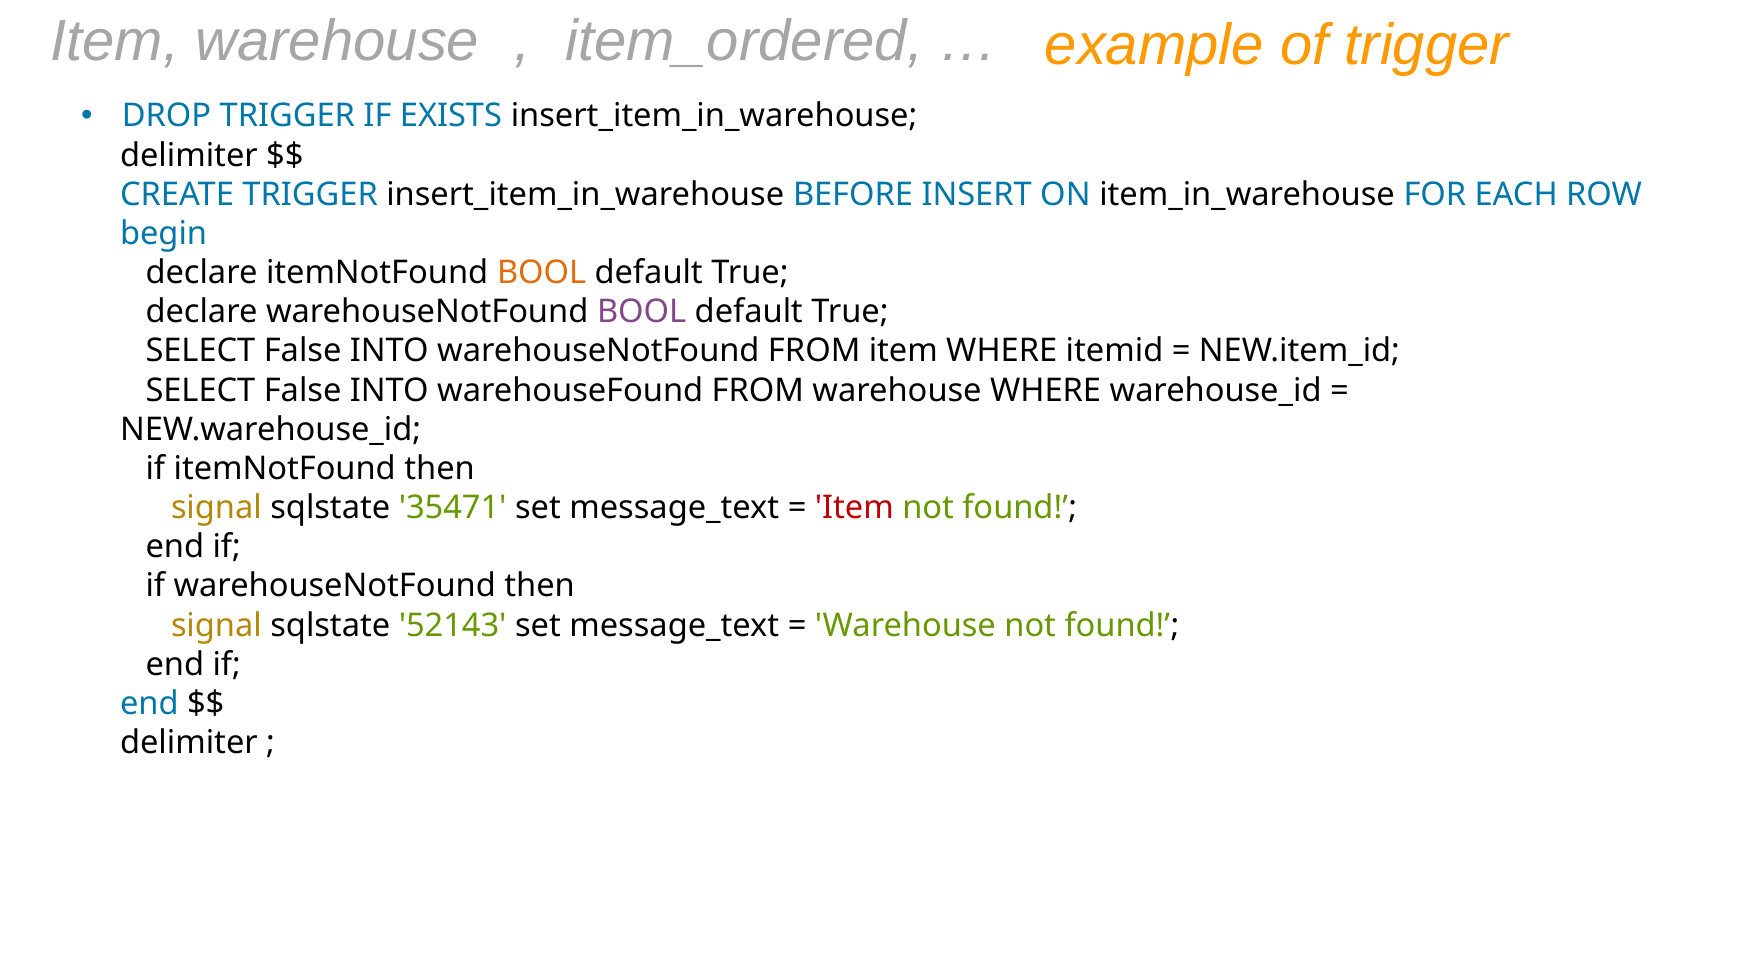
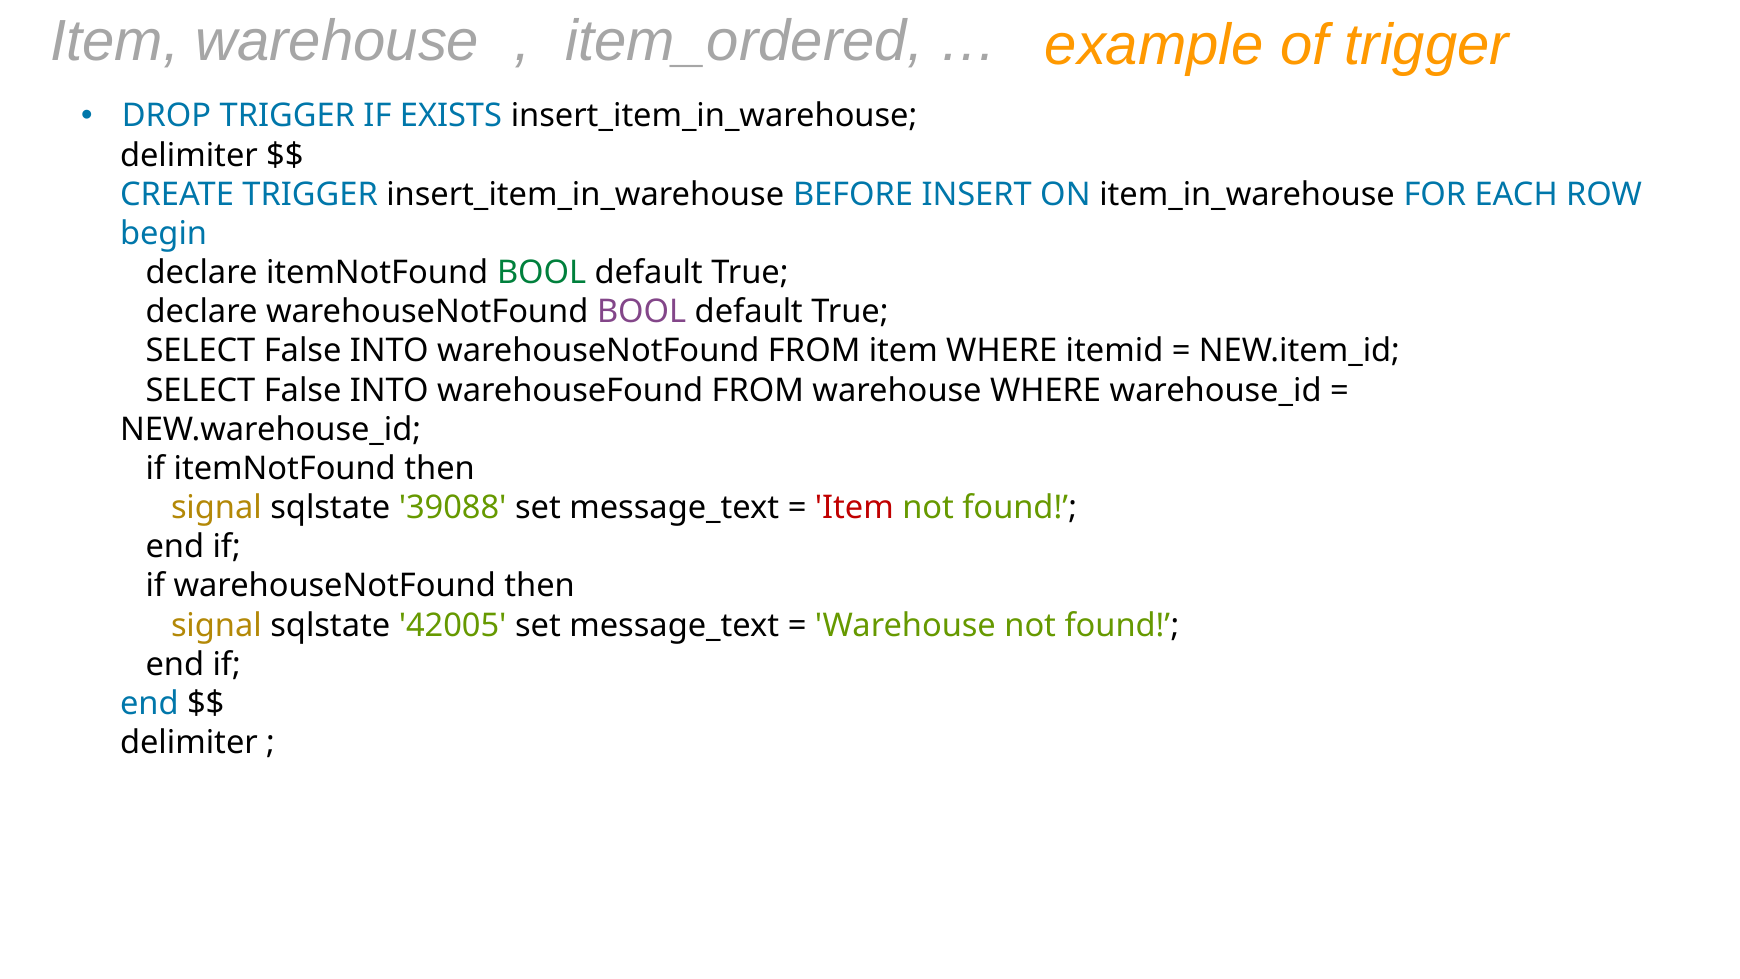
BOOL at (542, 273) colour: orange -> green
35471: 35471 -> 39088
52143: 52143 -> 42005
